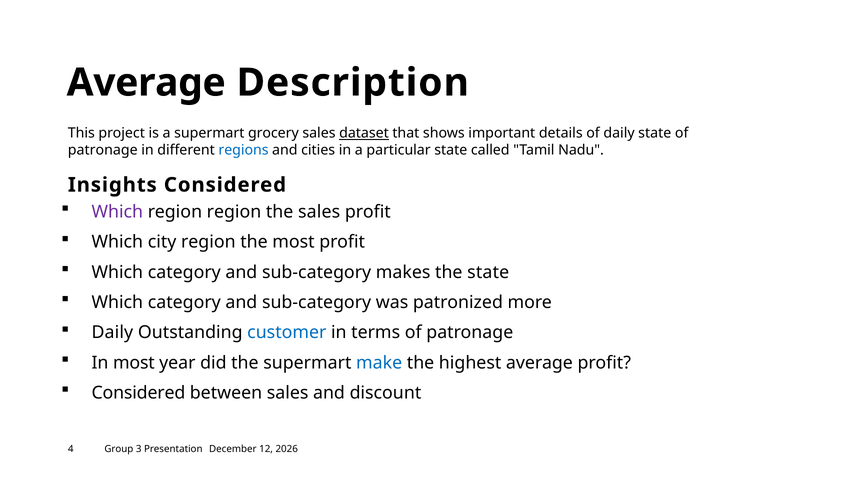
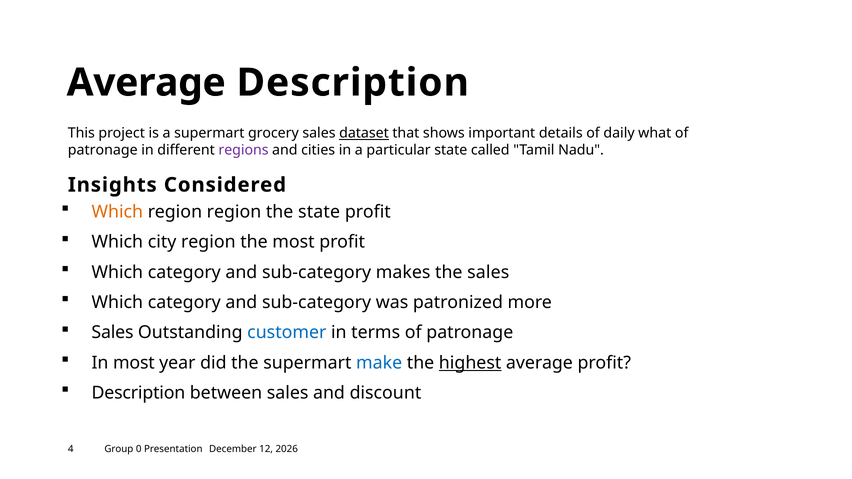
daily state: state -> what
regions colour: blue -> purple
Which at (117, 212) colour: purple -> orange
the sales: sales -> state
the state: state -> sales
Daily at (112, 333): Daily -> Sales
highest underline: none -> present
Considered at (138, 393): Considered -> Description
3: 3 -> 0
